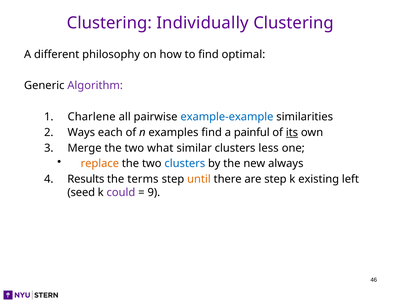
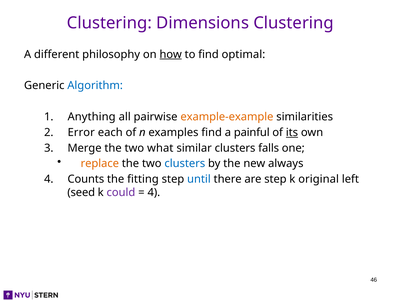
Individually: Individually -> Dimensions
how underline: none -> present
Algorithm colour: purple -> blue
Charlene: Charlene -> Anything
example-example colour: blue -> orange
Ways: Ways -> Error
less: less -> falls
Results: Results -> Counts
terms: terms -> fitting
until colour: orange -> blue
existing: existing -> original
9 at (154, 192): 9 -> 4
